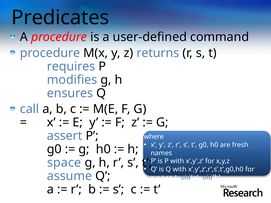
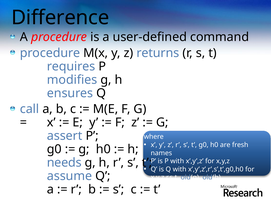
Predicates: Predicates -> Difference
space: space -> needs
